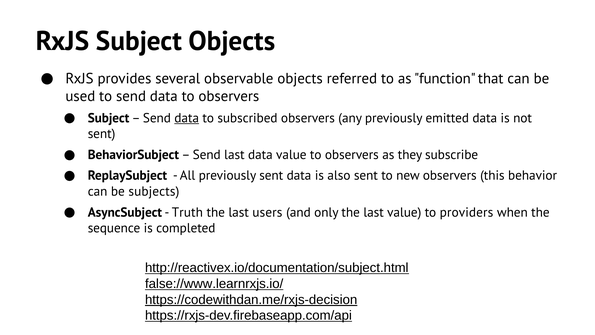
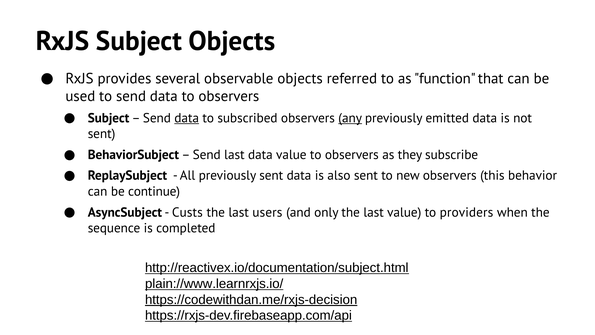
any underline: none -> present
subjects: subjects -> continue
Truth: Truth -> Custs
false://www.learnrxjs.io/: false://www.learnrxjs.io/ -> plain://www.learnrxjs.io/
